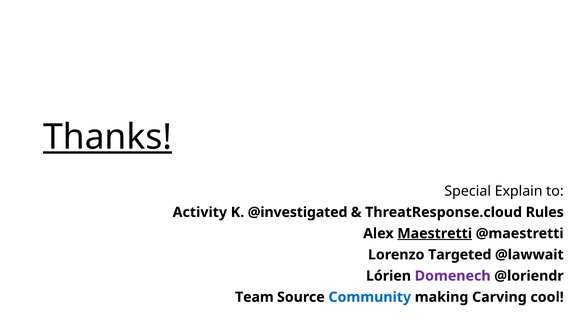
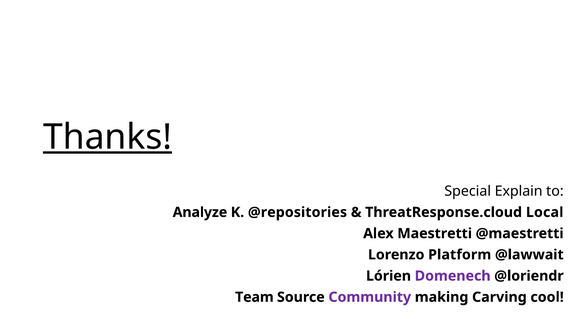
Activity: Activity -> Analyze
@investigated: @investigated -> @repositories
Rules: Rules -> Local
Maestretti underline: present -> none
Targeted: Targeted -> Platform
Community colour: blue -> purple
